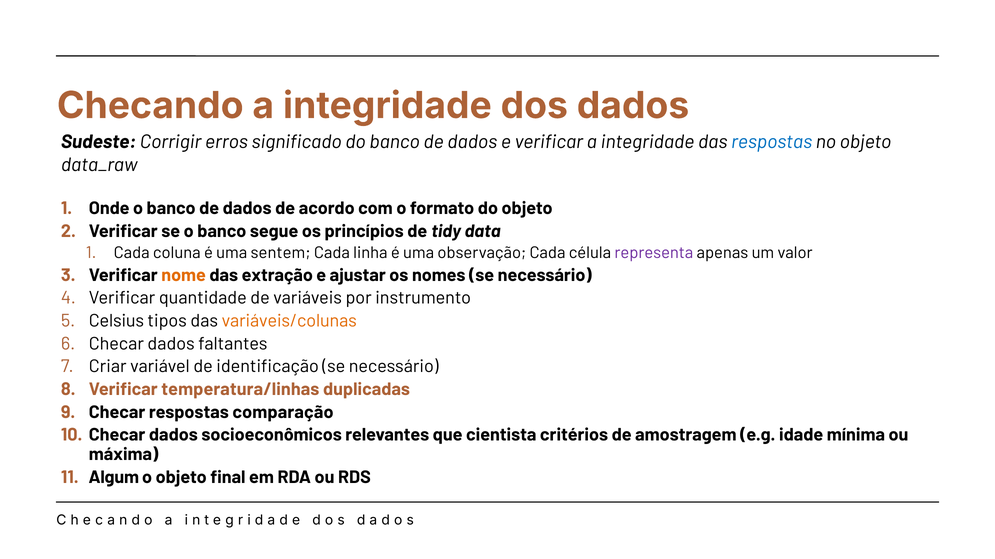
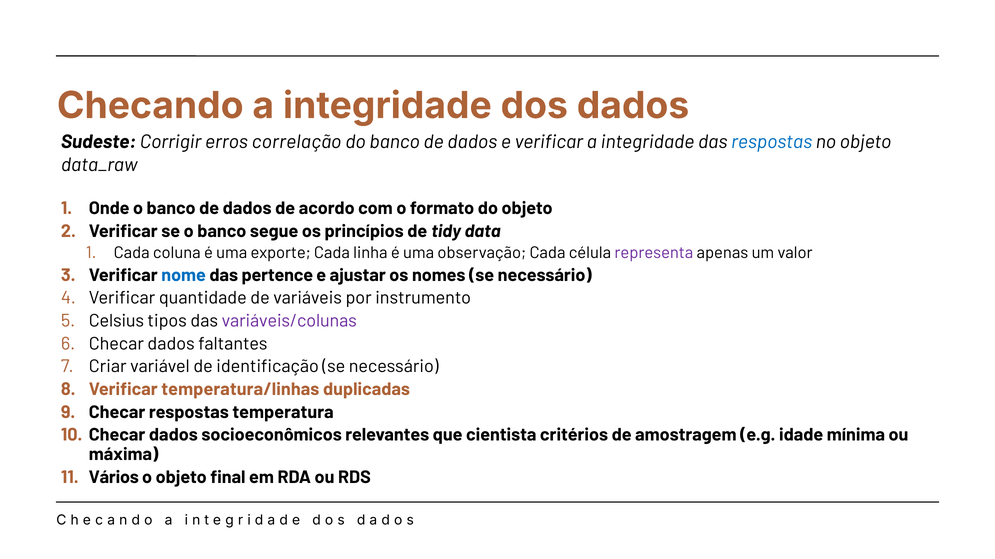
significado: significado -> correlação
sentem: sentem -> exporte
nome colour: orange -> blue
extração: extração -> pertence
variáveis/colunas colour: orange -> purple
comparação: comparação -> temperatura
Algum: Algum -> Vários
